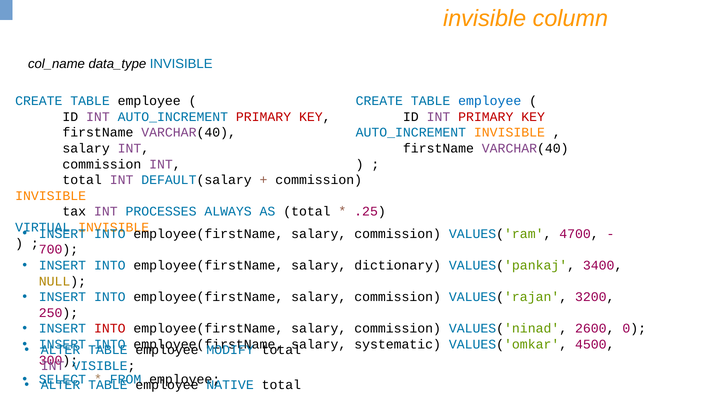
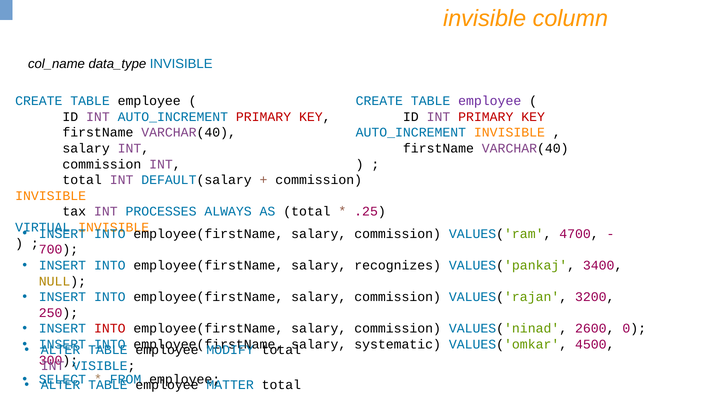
employee at (490, 101) colour: blue -> purple
dictionary: dictionary -> recognizes
NATIVE: NATIVE -> MATTER
